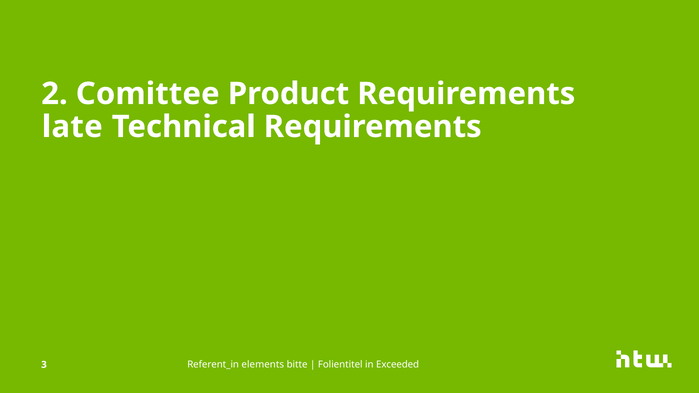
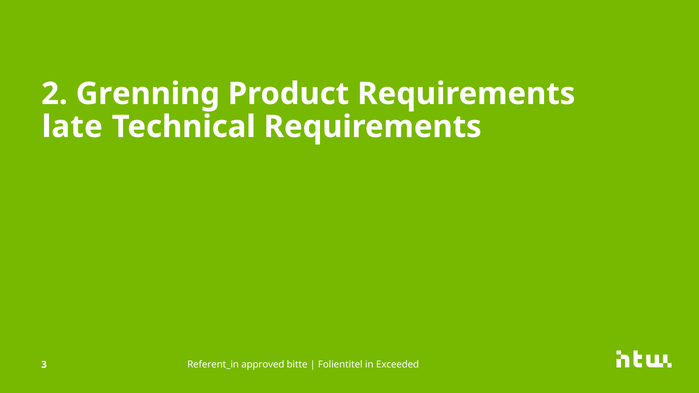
Comittee: Comittee -> Grenning
elements: elements -> approved
